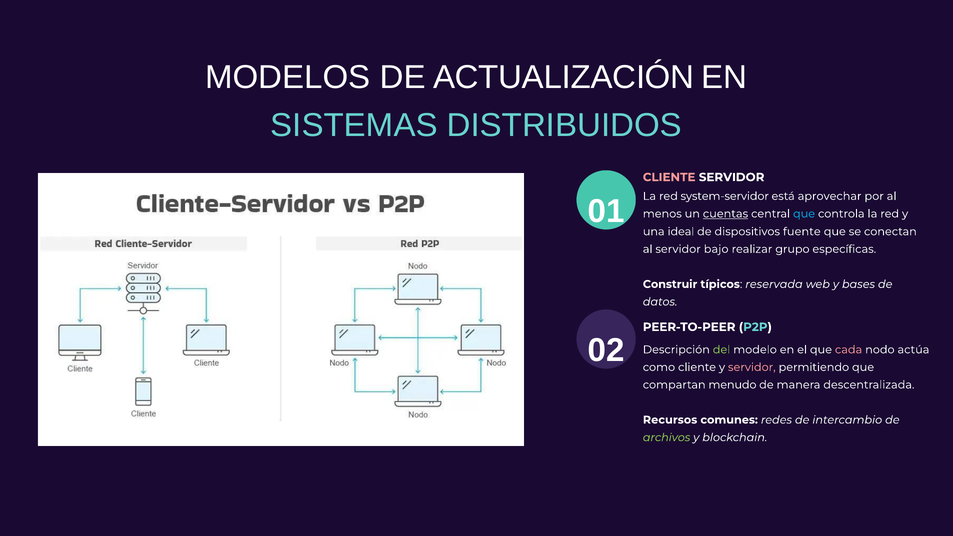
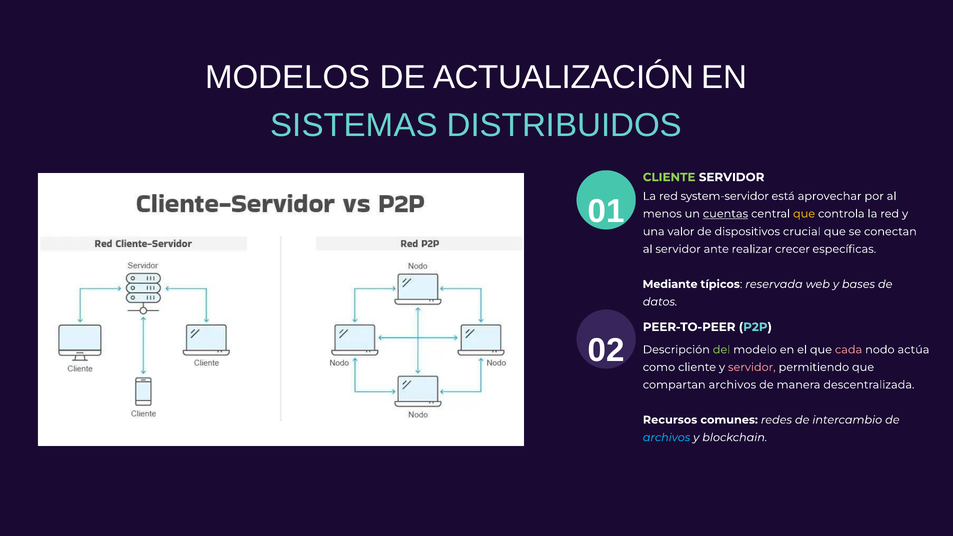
CLIENTE at (669, 177) colour: pink -> light green
que at (804, 214) colour: light blue -> yellow
ideal: ideal -> valor
fuente: fuente -> crucial
bajo: bajo -> ante
grupo: grupo -> crecer
Construir: Construir -> Mediante
compartan menudo: menudo -> archivos
archivos at (667, 437) colour: light green -> light blue
